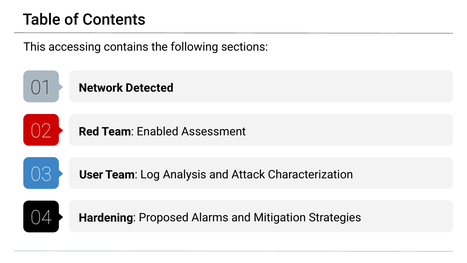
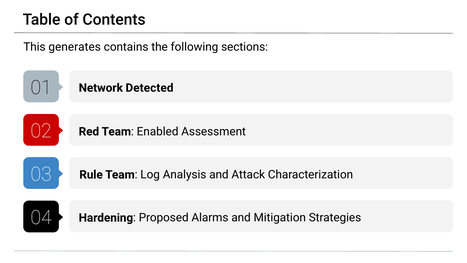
accessing: accessing -> generates
User: User -> Rule
